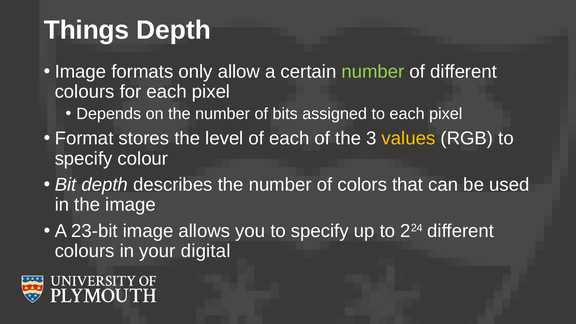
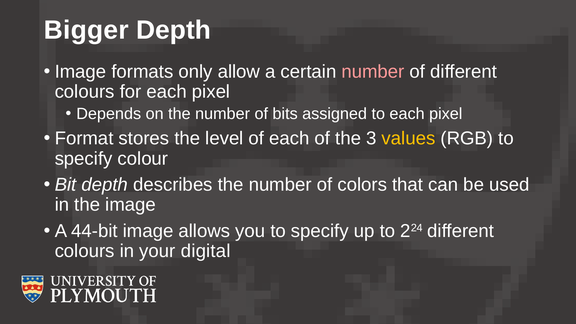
Things: Things -> Bigger
number at (373, 72) colour: light green -> pink
23-bit: 23-bit -> 44-bit
